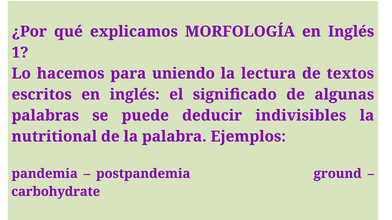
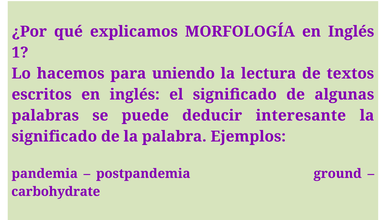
indivisibles: indivisibles -> interesante
nutritional at (54, 137): nutritional -> significado
